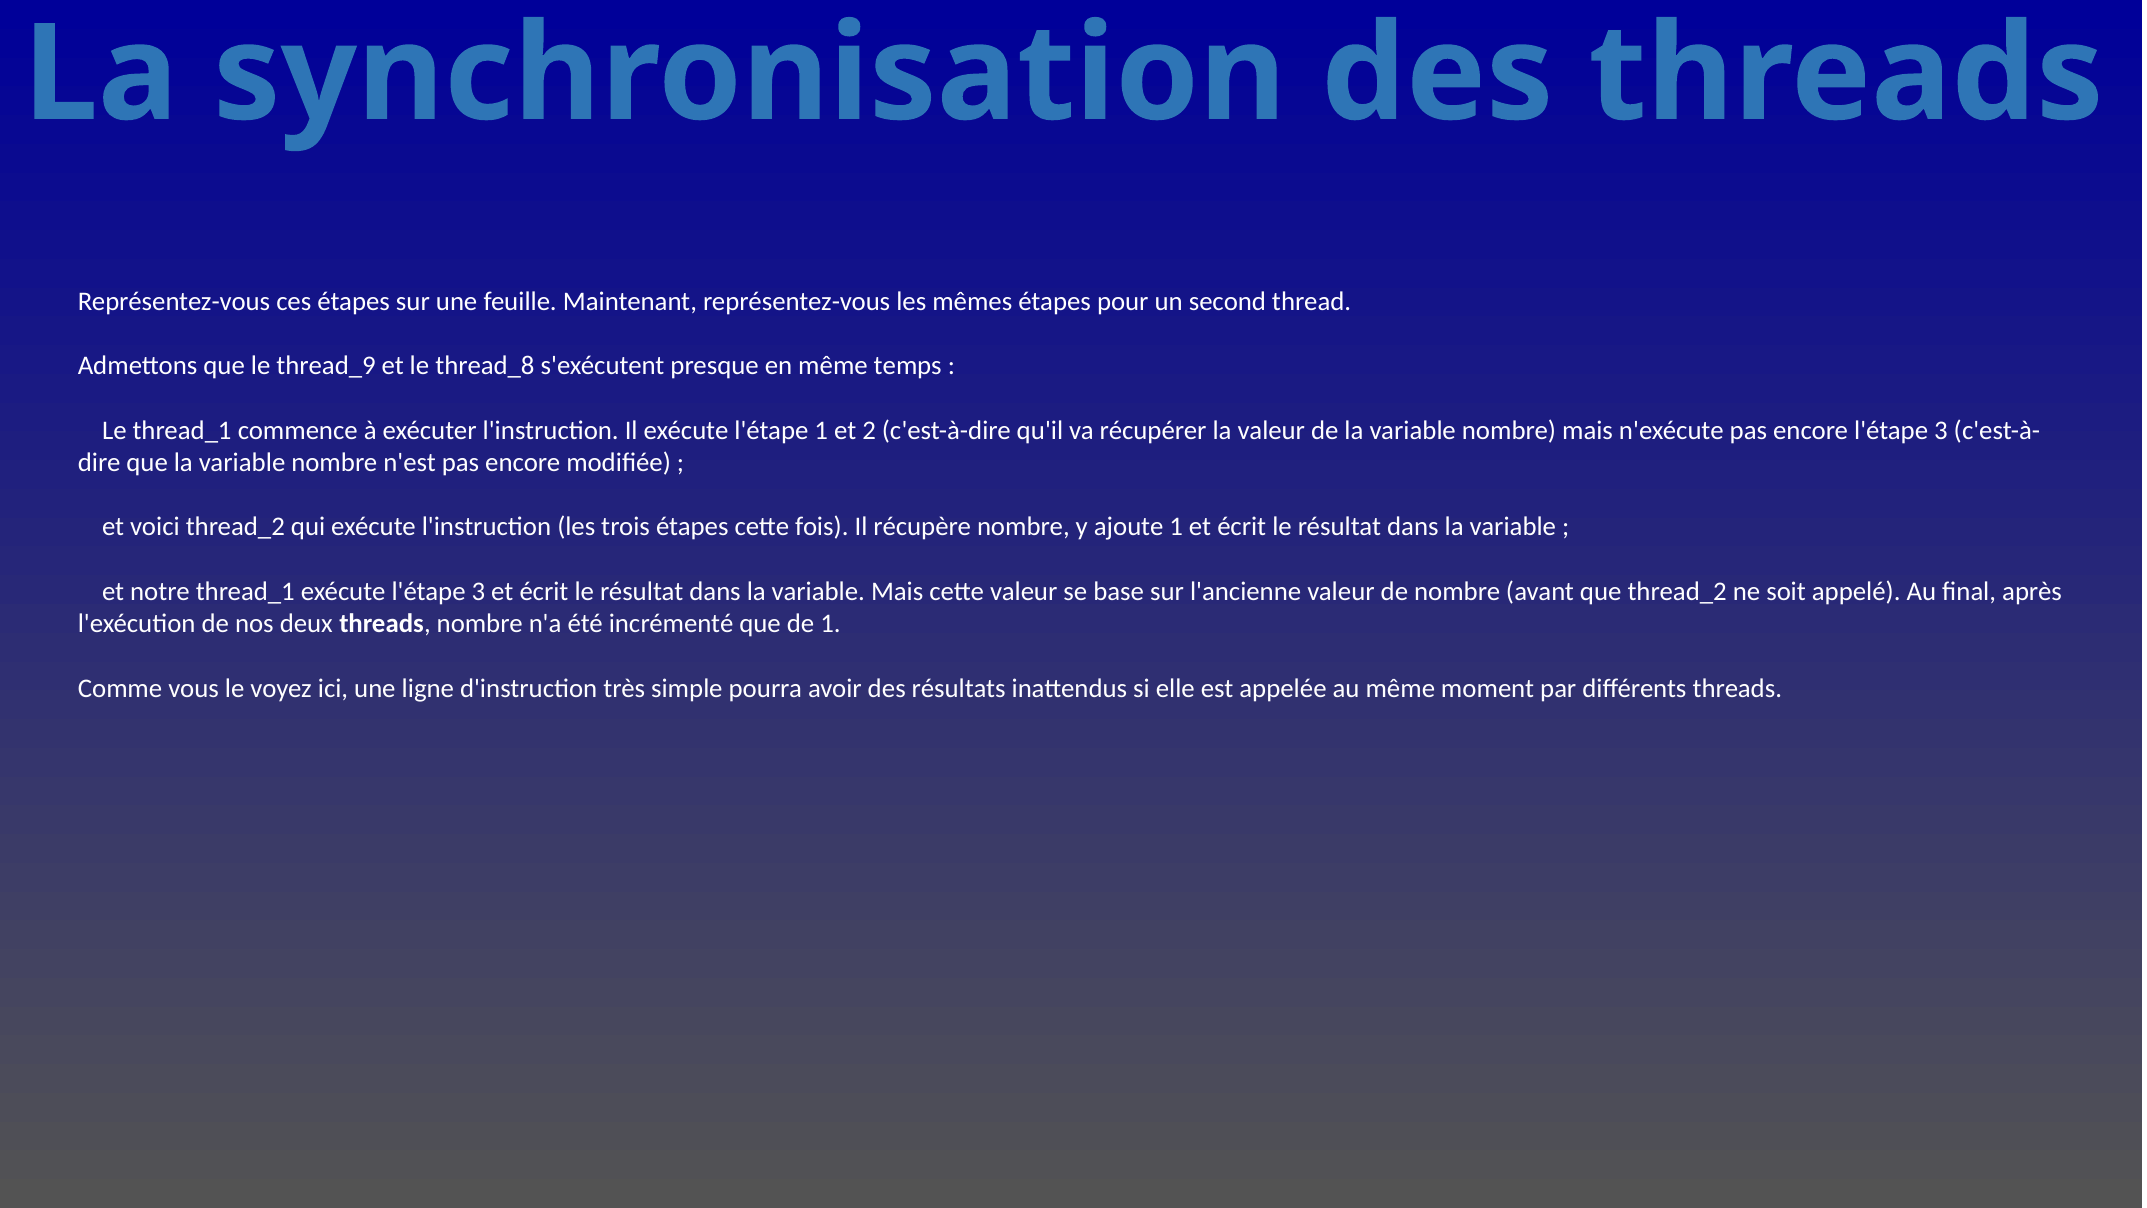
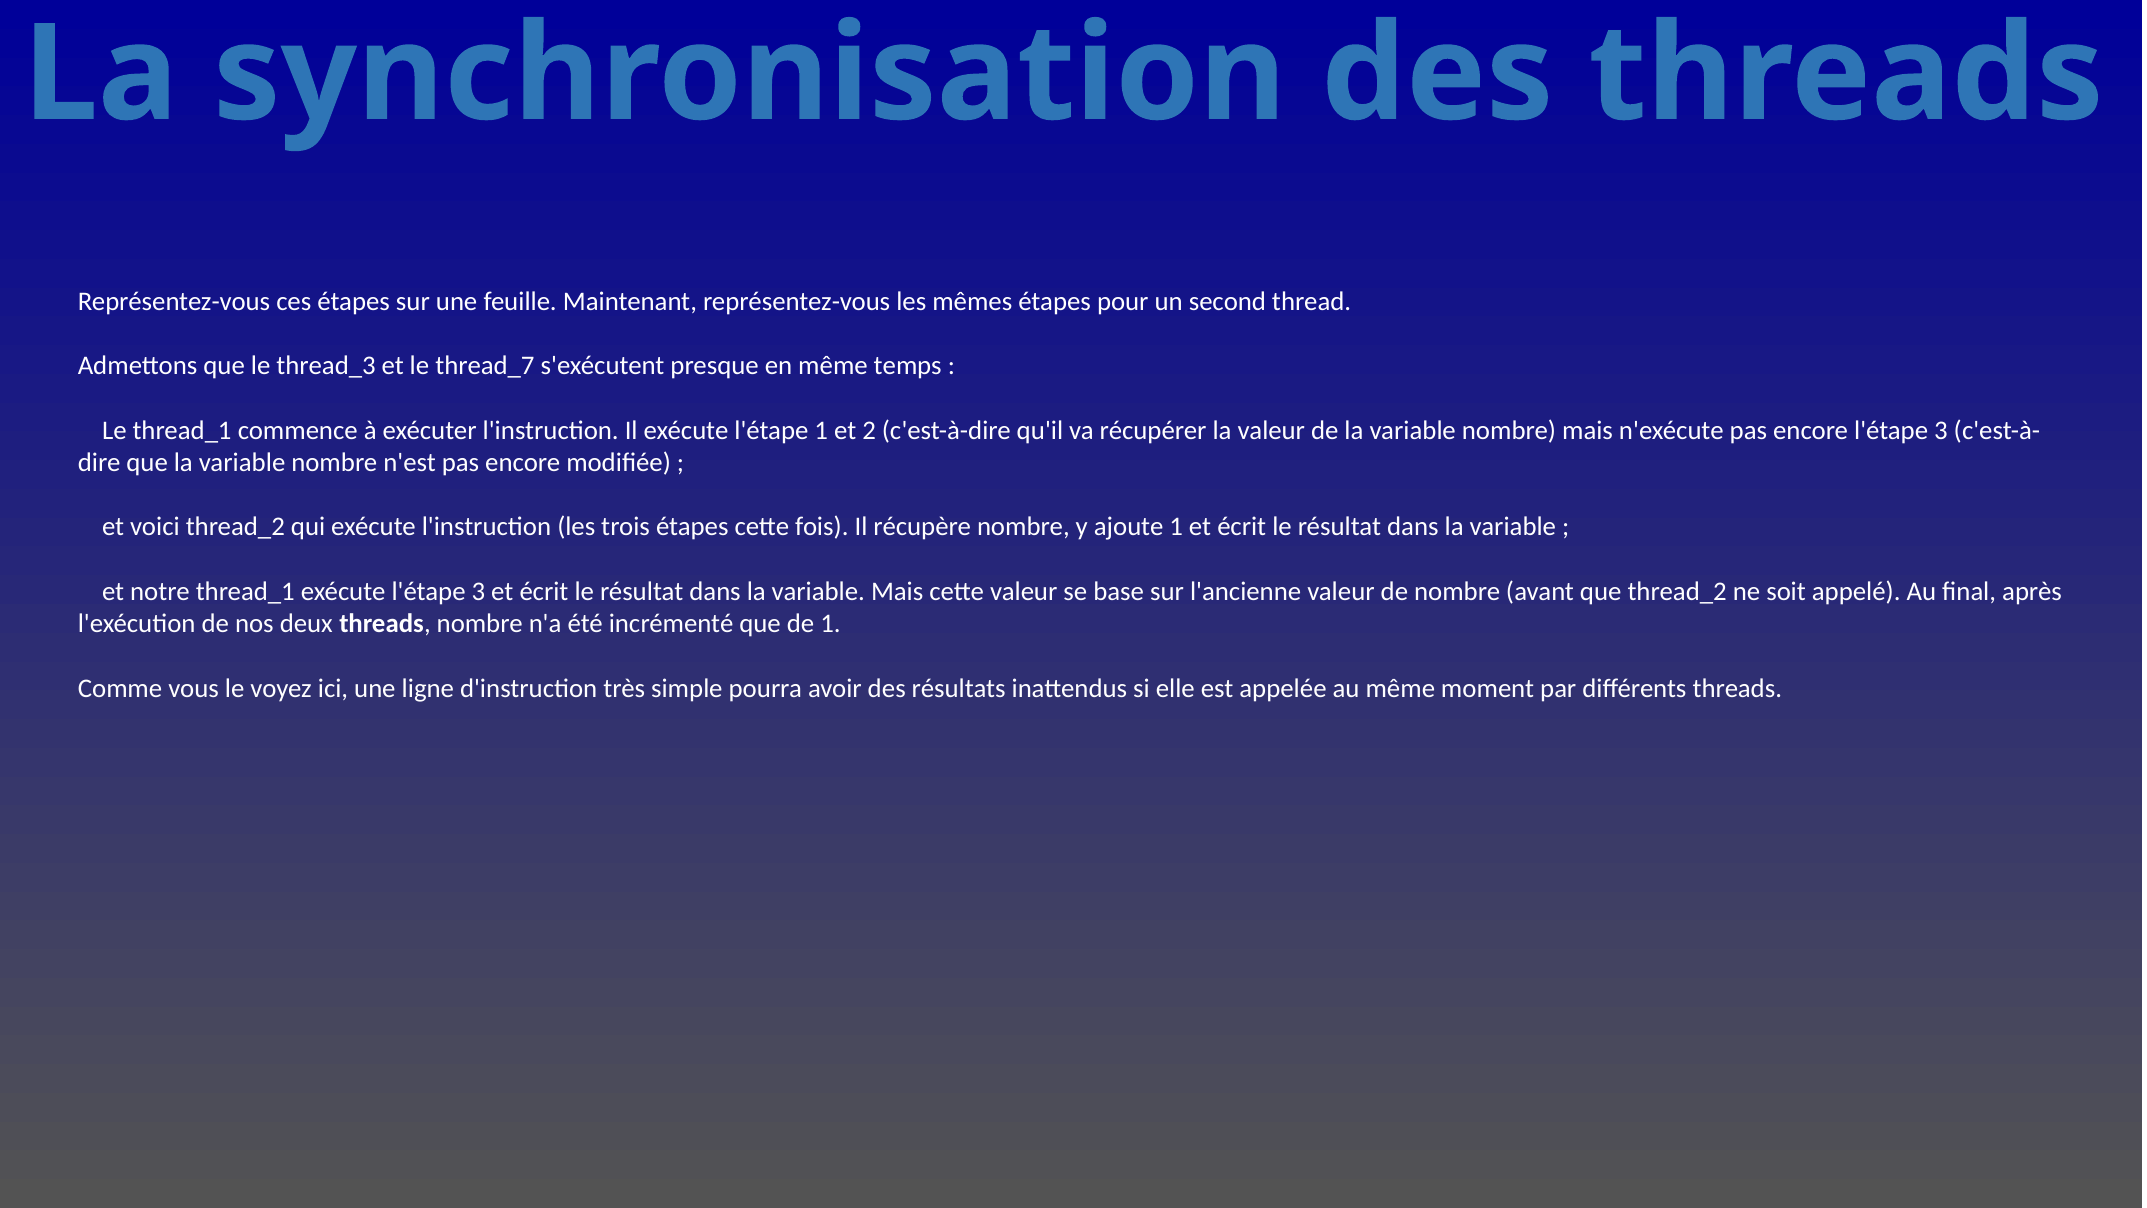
thread_9: thread_9 -> thread_3
thread_8: thread_8 -> thread_7
